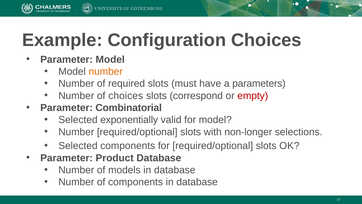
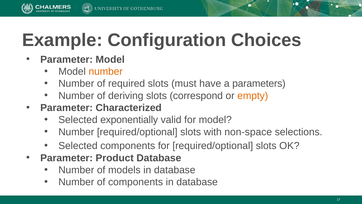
of choices: choices -> deriving
empty colour: red -> orange
Combinatorial: Combinatorial -> Characterized
non-longer: non-longer -> non-space
